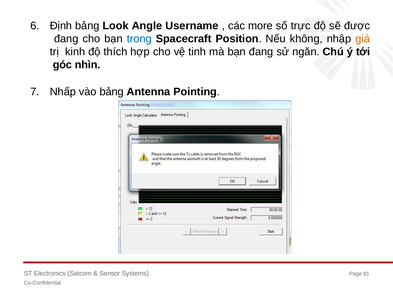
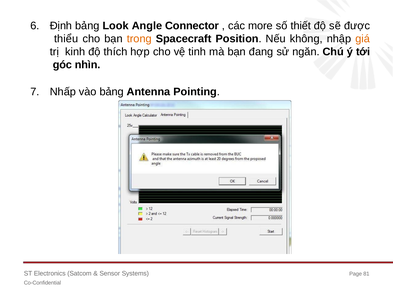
Username: Username -> Connector
trực: trực -> thiết
đang at (66, 39): đang -> thiểu
trong colour: blue -> orange
